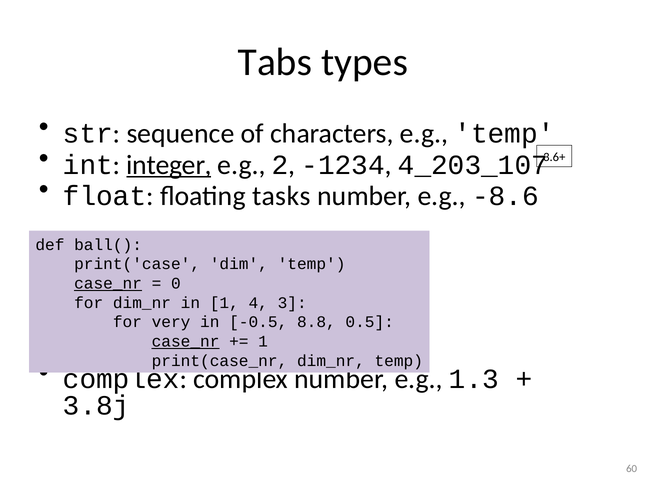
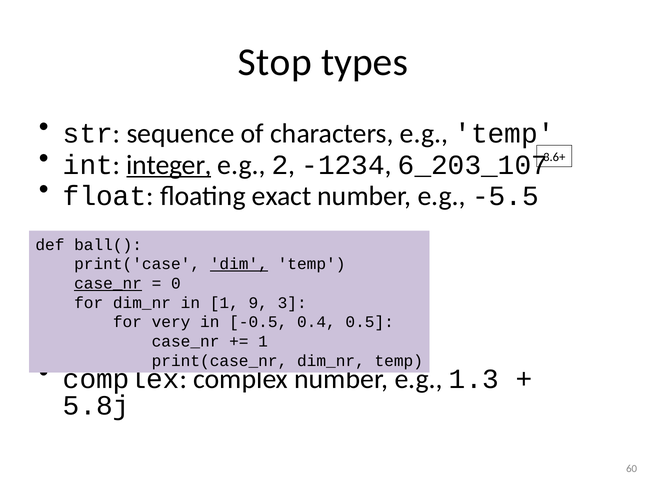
Tabs: Tabs -> Stop
4_203_107: 4_203_107 -> 6_203_107
tasks: tasks -> exact
-8.6: -8.6 -> -5.5
dim underline: none -> present
4: 4 -> 9
8.8: 8.8 -> 0.4
case_nr at (186, 342) underline: present -> none
3.8j: 3.8j -> 5.8j
